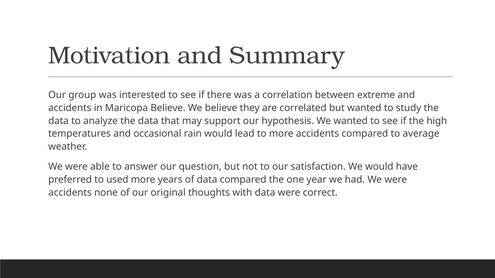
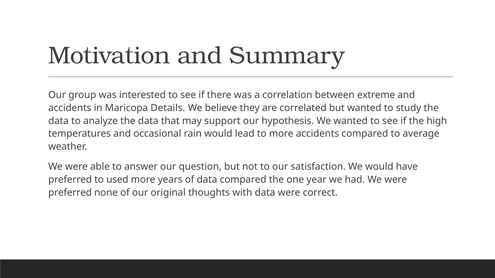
Maricopa Believe: Believe -> Details
accidents at (70, 193): accidents -> preferred
